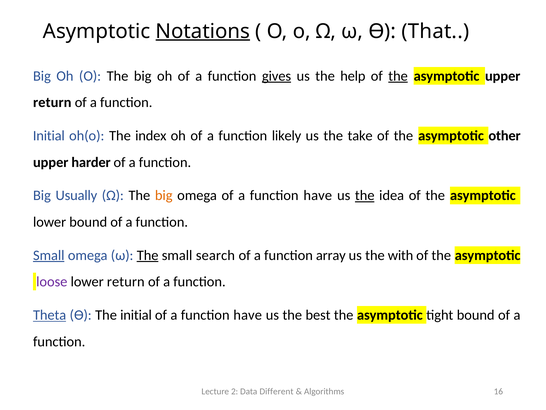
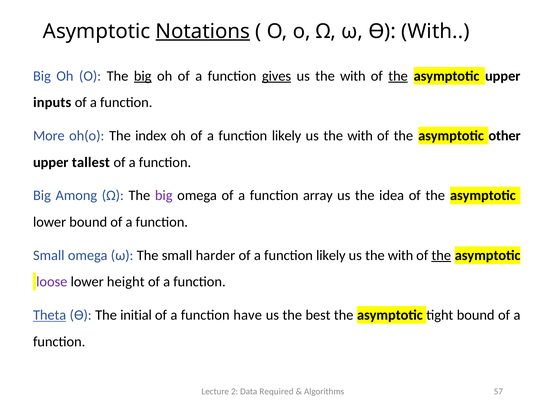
ϴ That: That -> With
big at (143, 76) underline: none -> present
help at (353, 76): help -> with
return at (52, 102): return -> inputs
Initial at (49, 136): Initial -> More
take at (360, 136): take -> with
harder: harder -> tallest
Usually: Usually -> Among
big at (164, 195) colour: orange -> purple
have at (318, 195): have -> array
the at (365, 195) underline: present -> none
Small at (49, 255) underline: present -> none
The at (148, 255) underline: present -> none
search: search -> harder
array at (331, 255): array -> likely
the at (441, 255) underline: none -> present
lower return: return -> height
Different: Different -> Required
16: 16 -> 57
